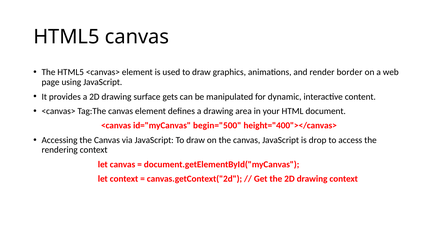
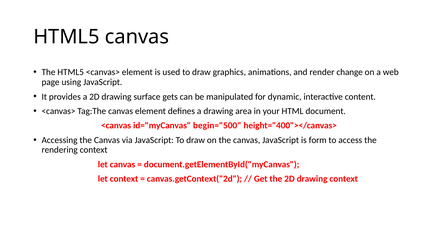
border: border -> change
drop: drop -> form
